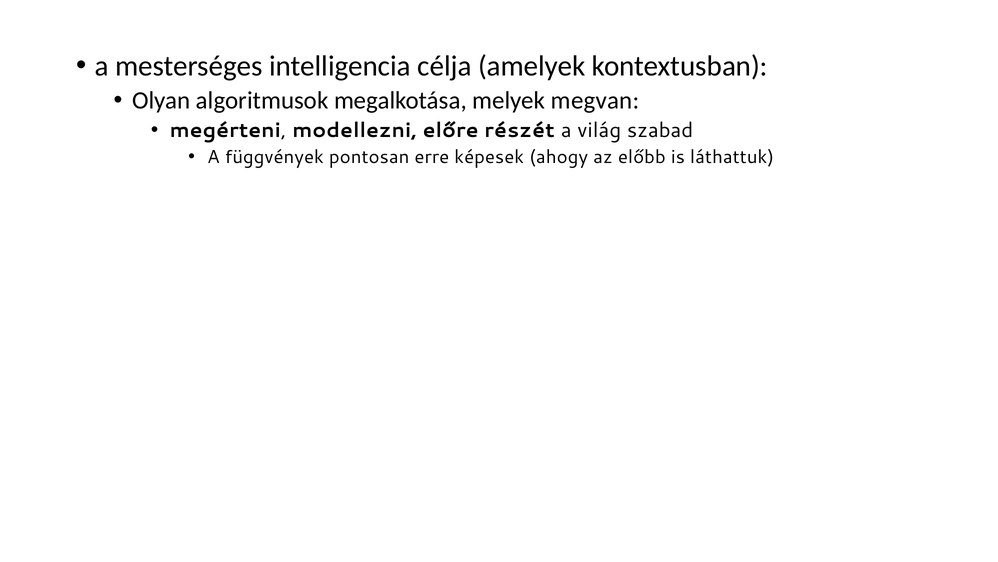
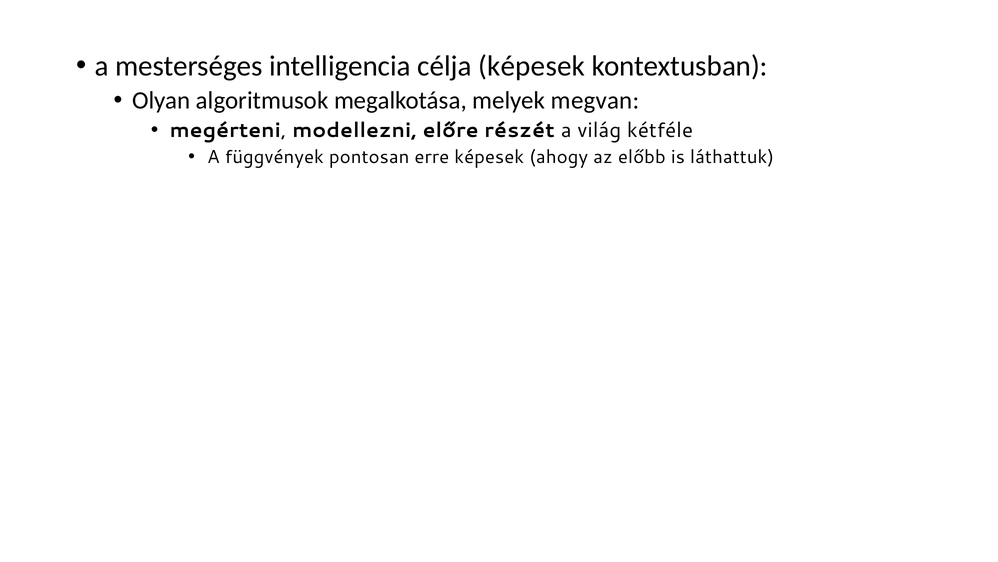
célja amelyek: amelyek -> képesek
szabad: szabad -> kétféle
